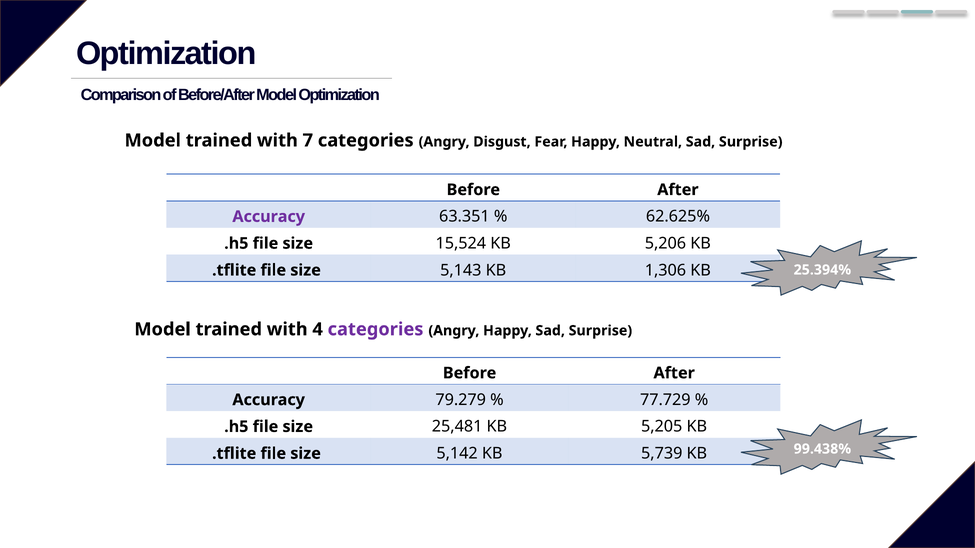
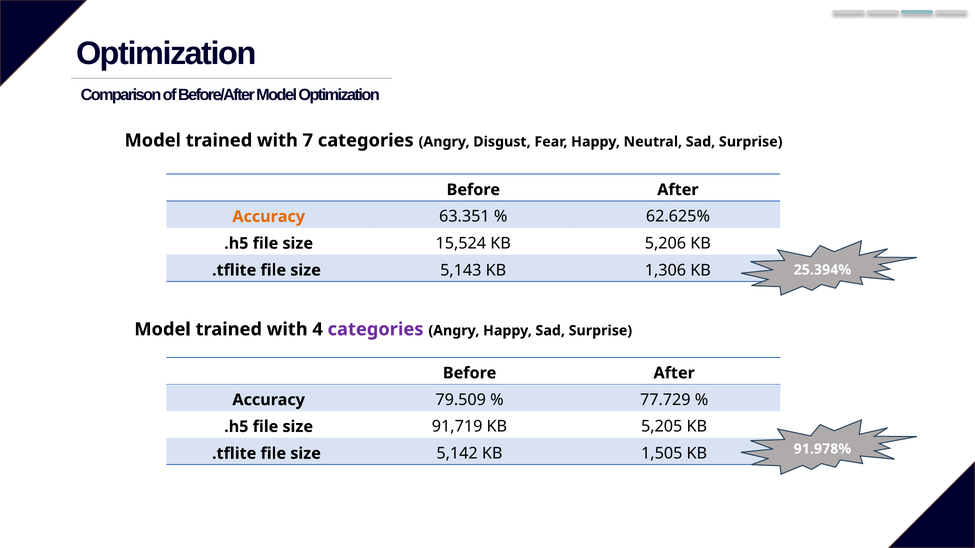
Accuracy at (269, 217) colour: purple -> orange
79.279: 79.279 -> 79.509
25,481: 25,481 -> 91,719
99.438%: 99.438% -> 91.978%
5,739: 5,739 -> 1,505
